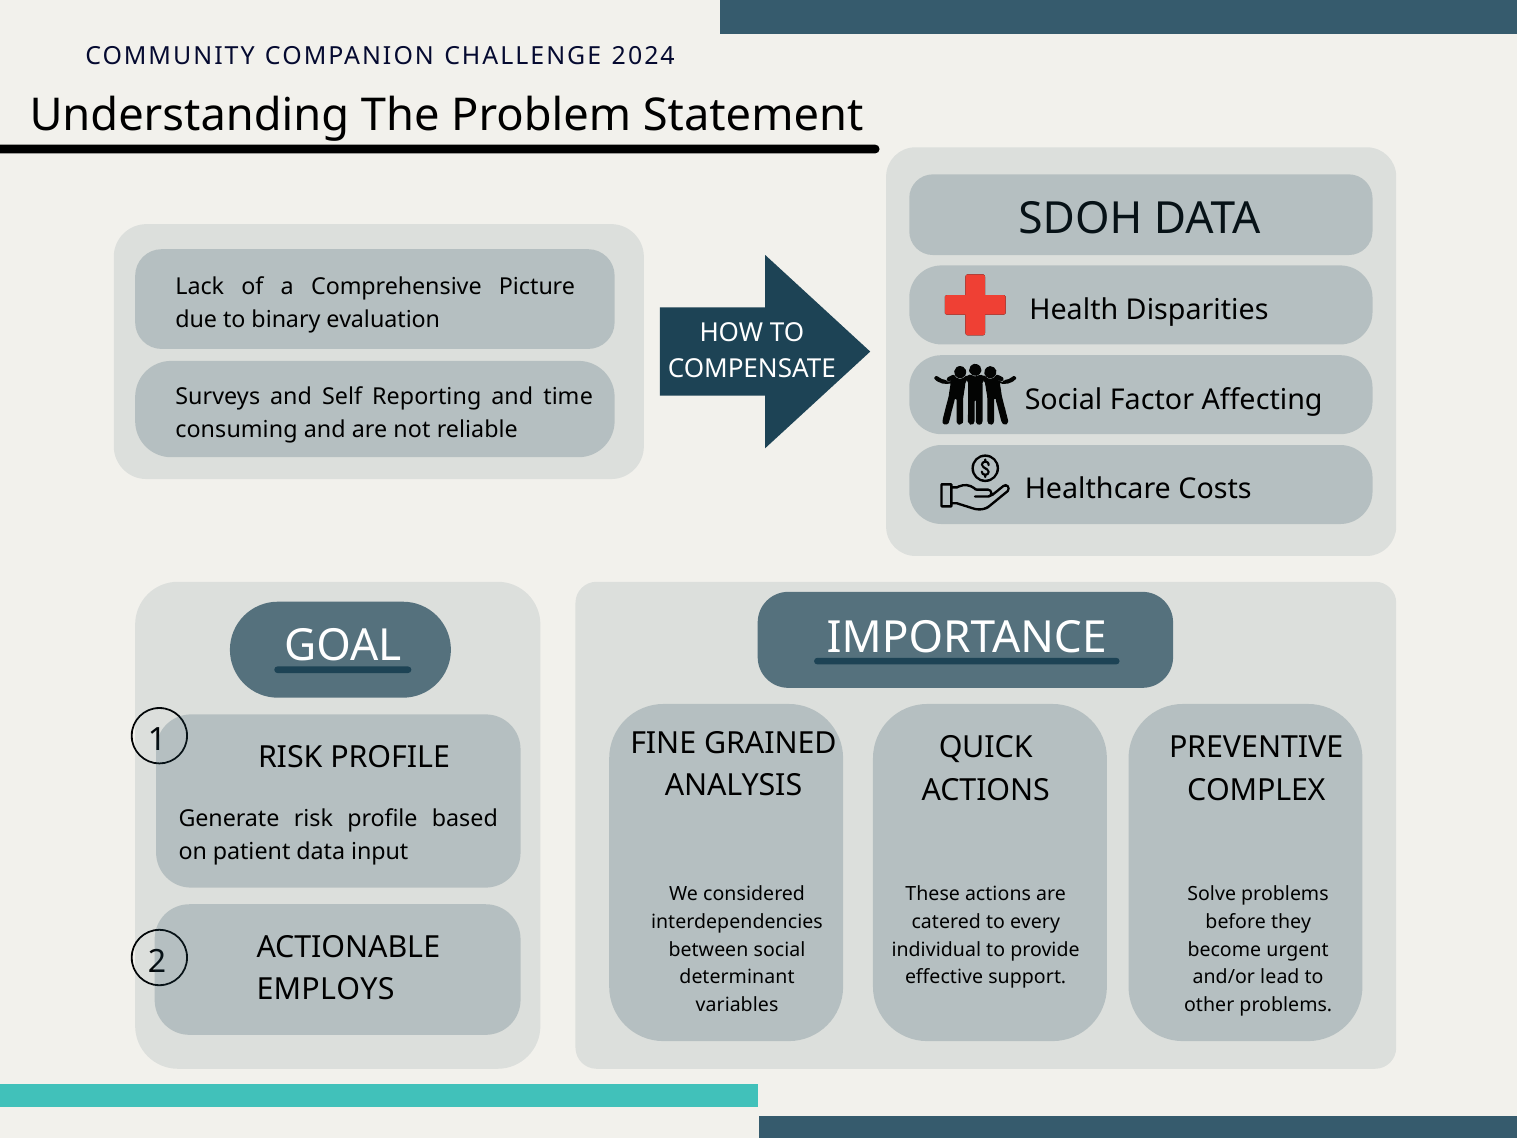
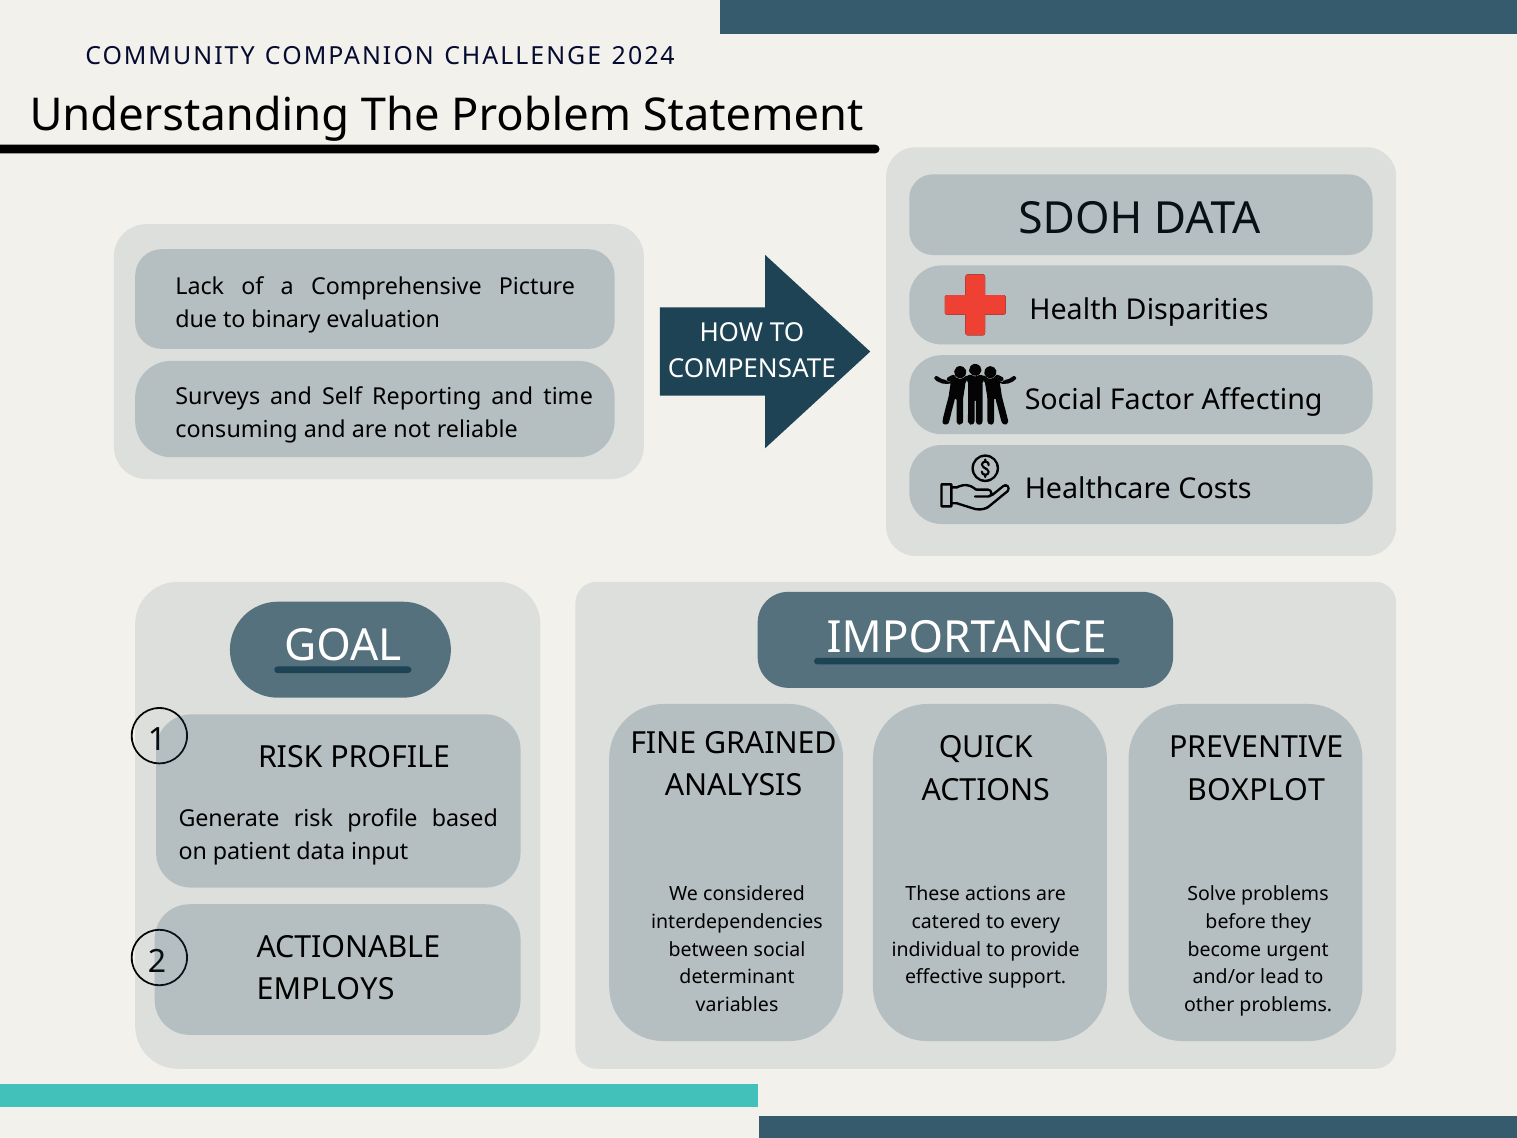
COMPLEX: COMPLEX -> BOXPLOT
